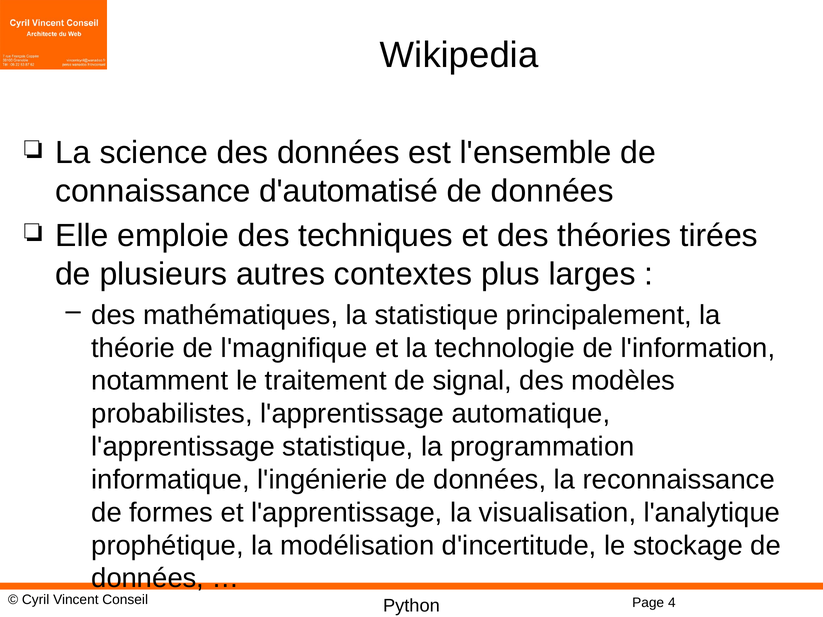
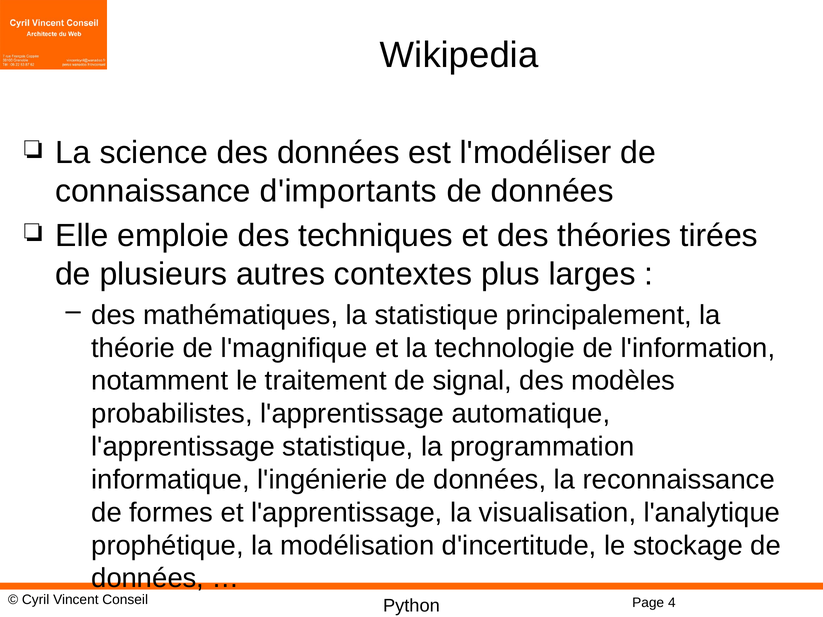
l'ensemble: l'ensemble -> l'modéliser
d'automatisé: d'automatisé -> d'importants
